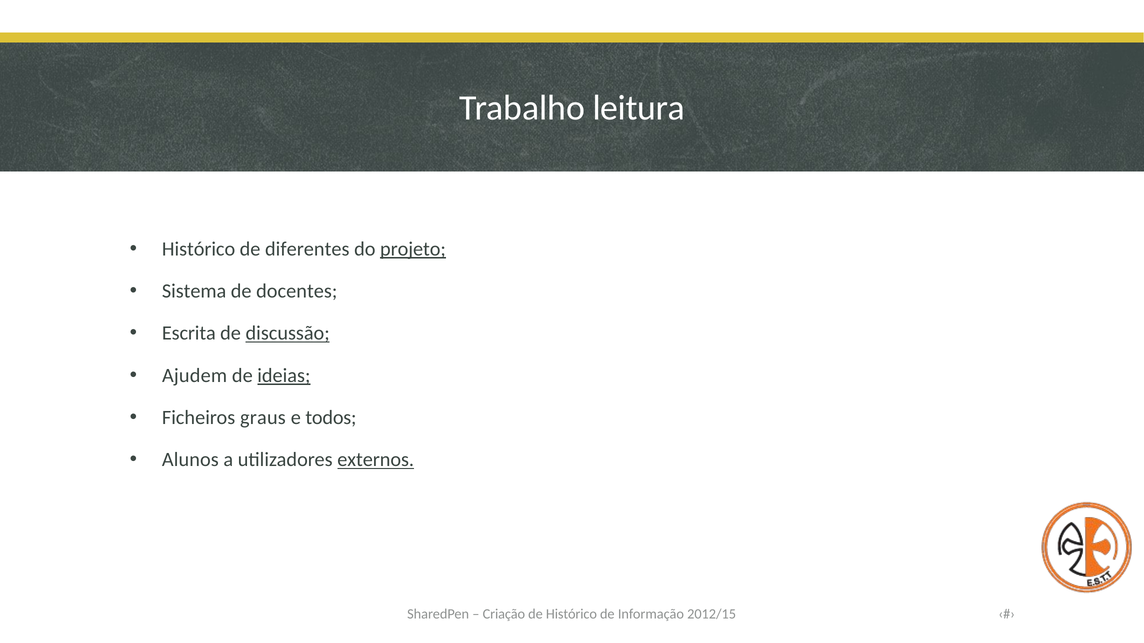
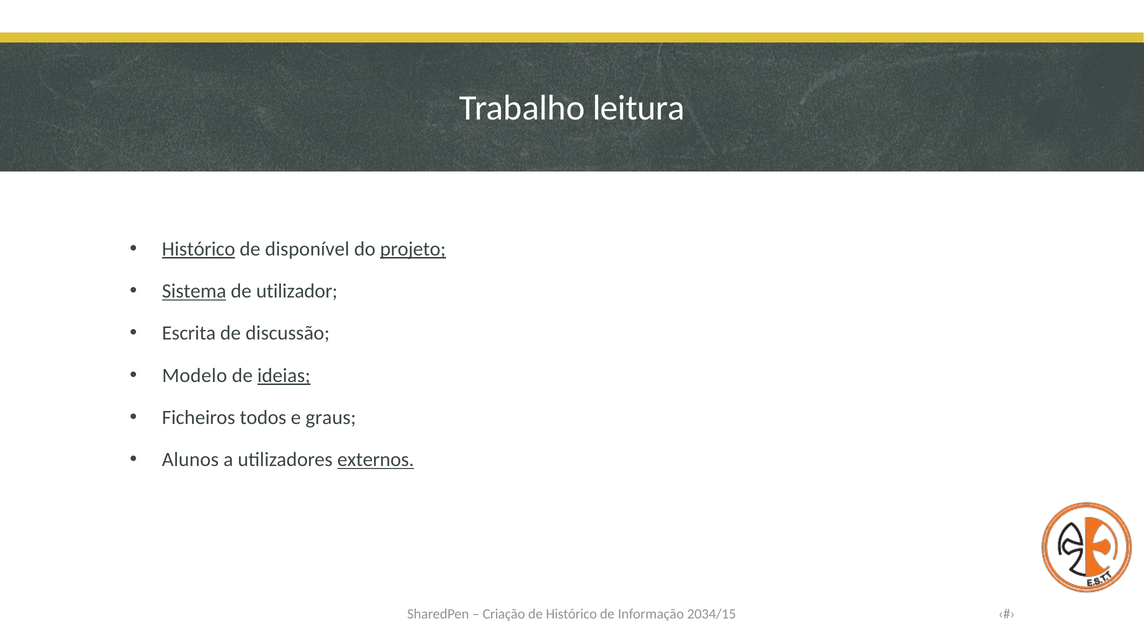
Histórico at (199, 249) underline: none -> present
diferentes: diferentes -> disponível
Sistema underline: none -> present
docentes: docentes -> utilizador
discussão underline: present -> none
Ajudem: Ajudem -> Modelo
graus: graus -> todos
todos: todos -> graus
2012/15: 2012/15 -> 2034/15
